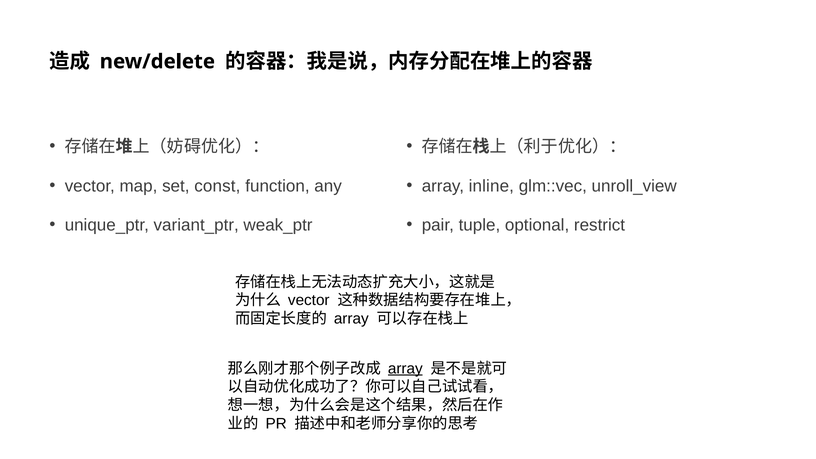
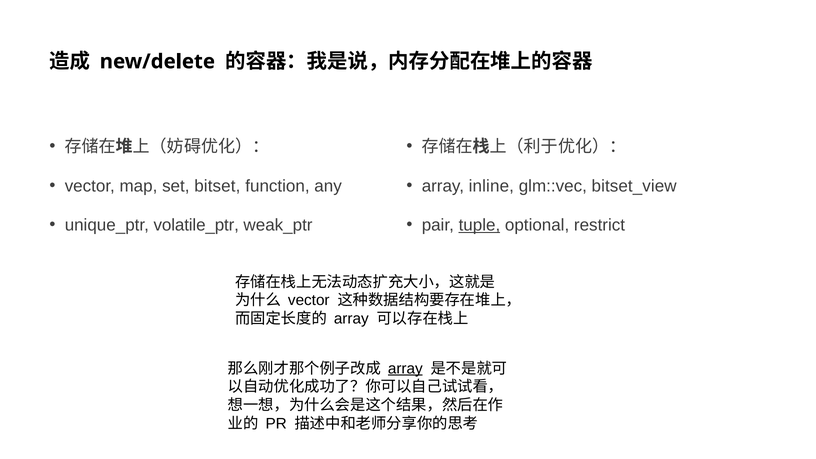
const: const -> bitset
unroll_view: unroll_view -> bitset_view
variant_ptr: variant_ptr -> volatile_ptr
tuple underline: none -> present
